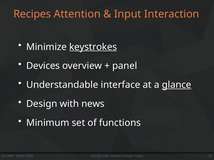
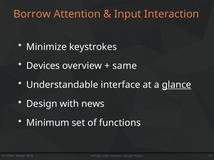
Recipes: Recipes -> Borrow
keystrokes underline: present -> none
panel: panel -> same
